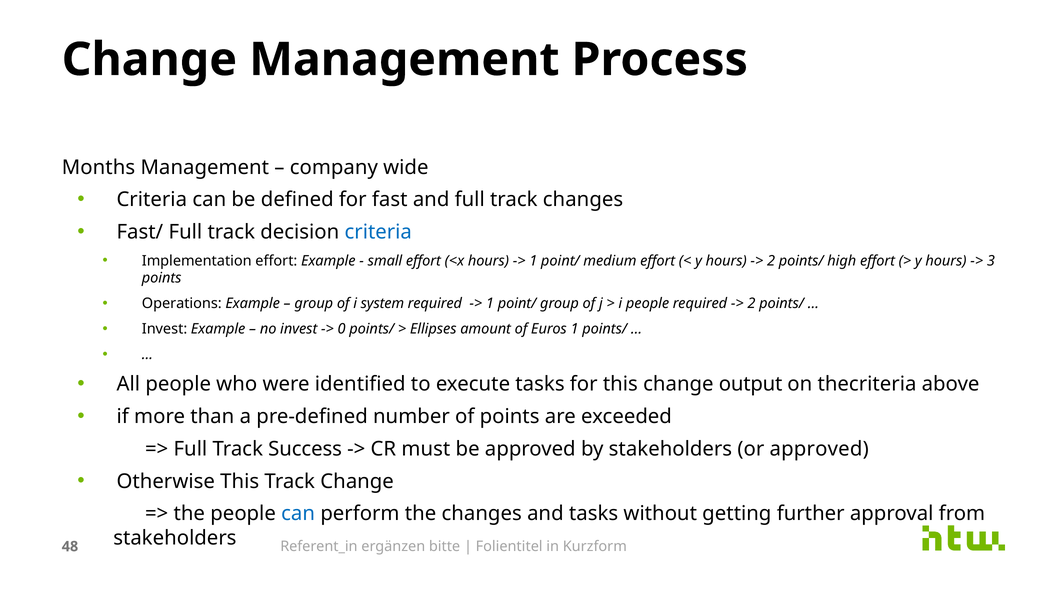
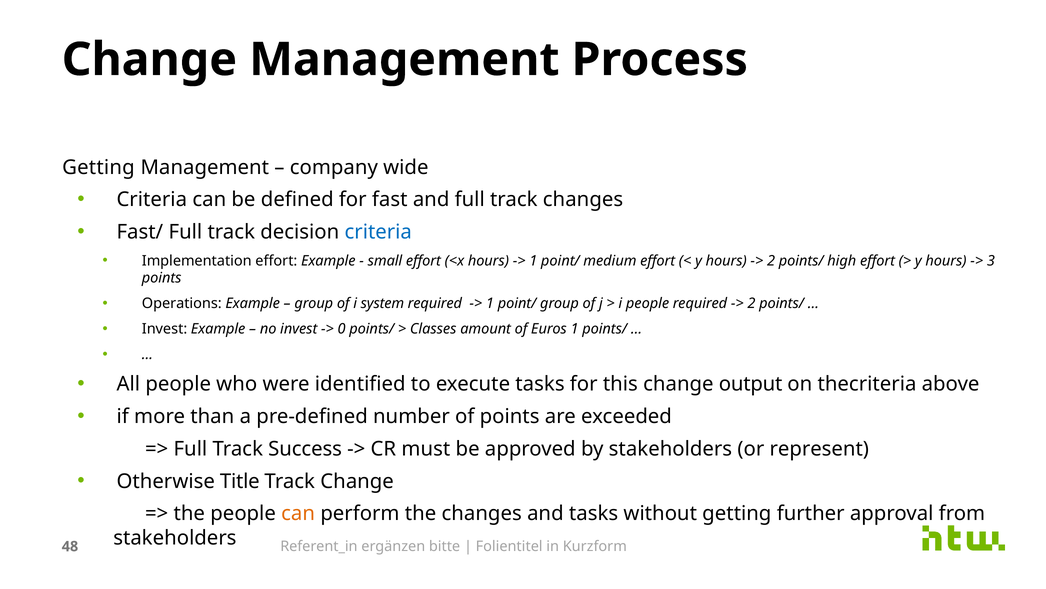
Months at (98, 167): Months -> Getting
Ellipses: Ellipses -> Classes
or approved: approved -> represent
Otherwise This: This -> Title
can at (298, 513) colour: blue -> orange
